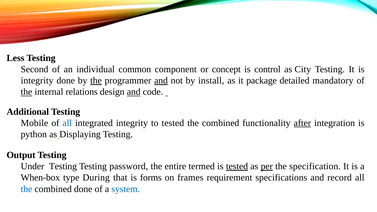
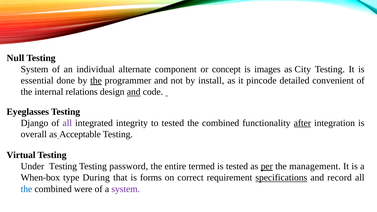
Less: Less -> Null
Second at (35, 69): Second -> System
common: common -> alternate
control: control -> images
integrity at (37, 81): integrity -> essential
and at (161, 81) underline: present -> none
package: package -> pincode
mandatory: mandatory -> convenient
the at (26, 92) underline: present -> none
Additional: Additional -> Eyeglasses
Mobile: Mobile -> Django
all at (67, 123) colour: blue -> purple
python: python -> overall
Displaying: Displaying -> Acceptable
Output: Output -> Virtual
tested at (237, 166) underline: present -> none
specification: specification -> management
frames: frames -> correct
specifications underline: none -> present
combined done: done -> were
system at (126, 189) colour: blue -> purple
